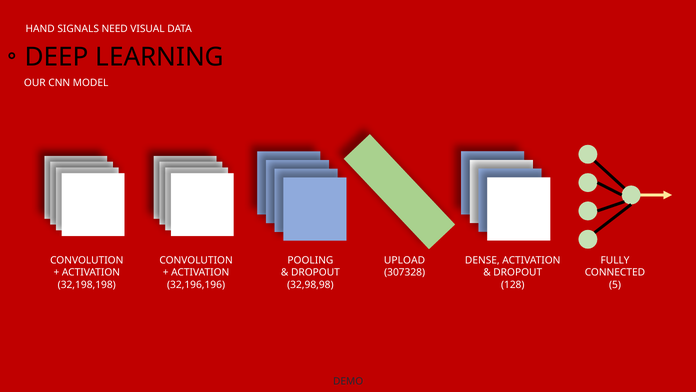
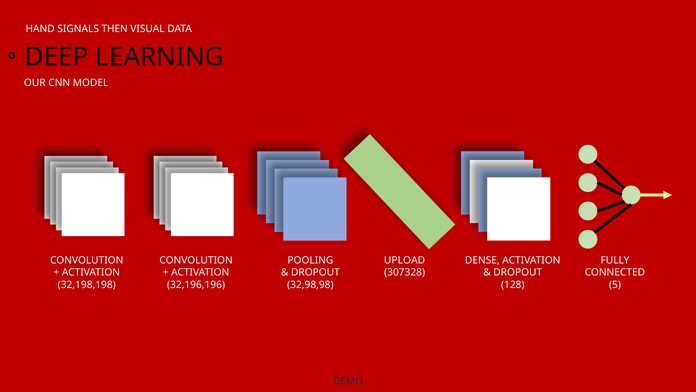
NEED: NEED -> THEN
